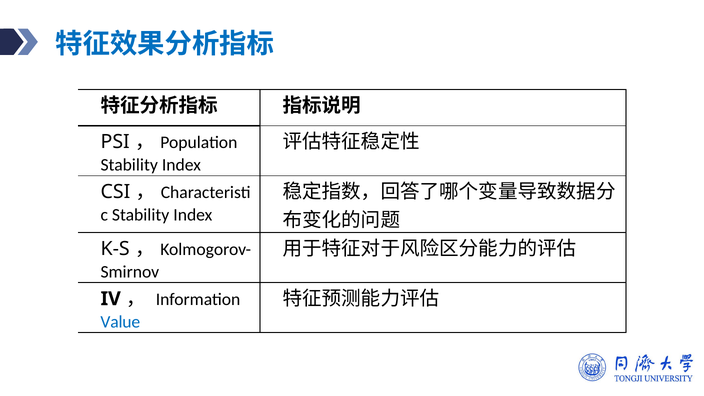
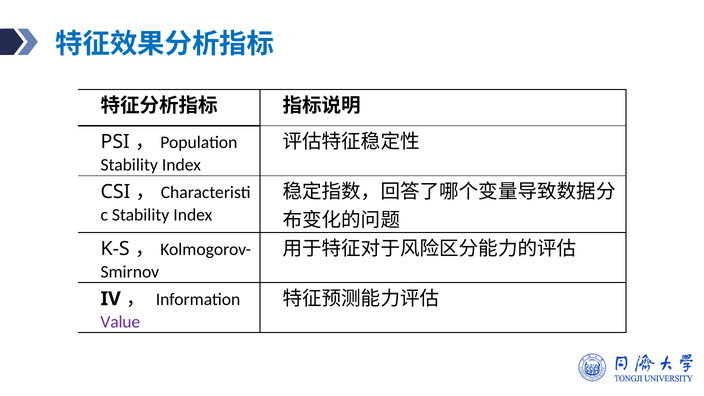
Value colour: blue -> purple
